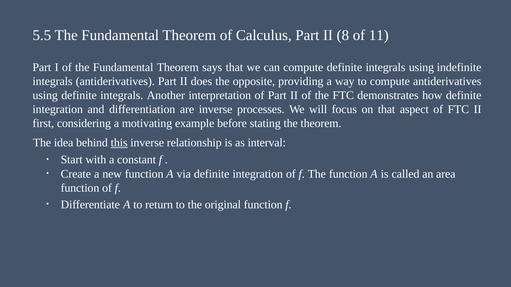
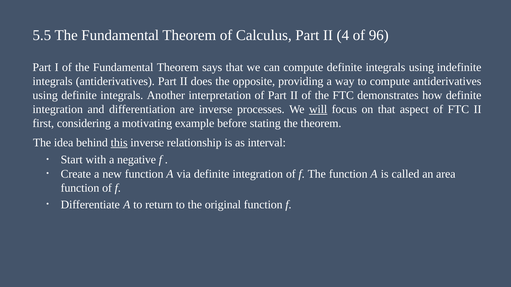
8: 8 -> 4
11: 11 -> 96
will underline: none -> present
constant: constant -> negative
